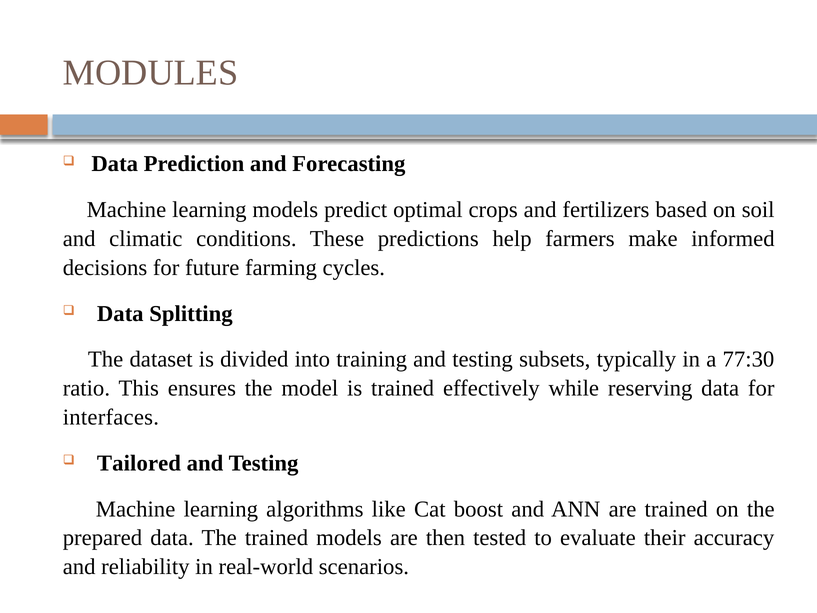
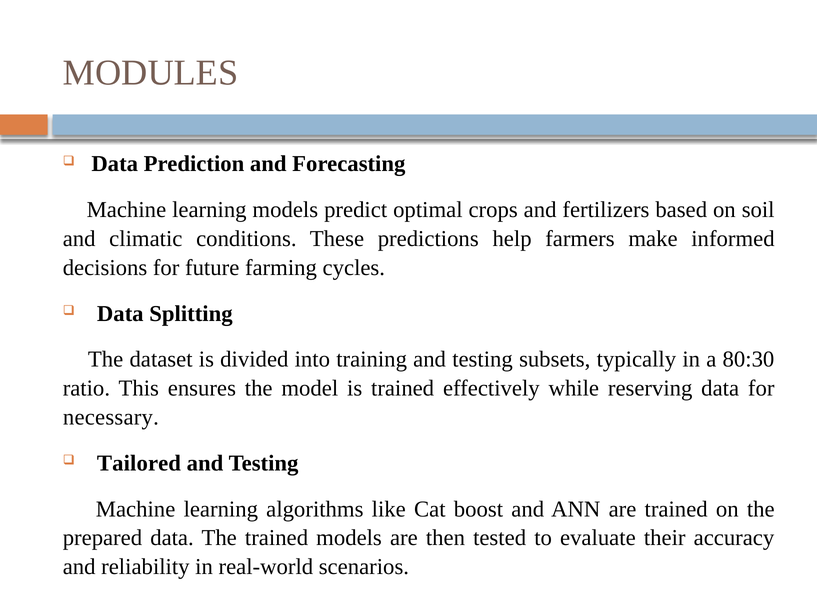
77:30: 77:30 -> 80:30
interfaces: interfaces -> necessary
